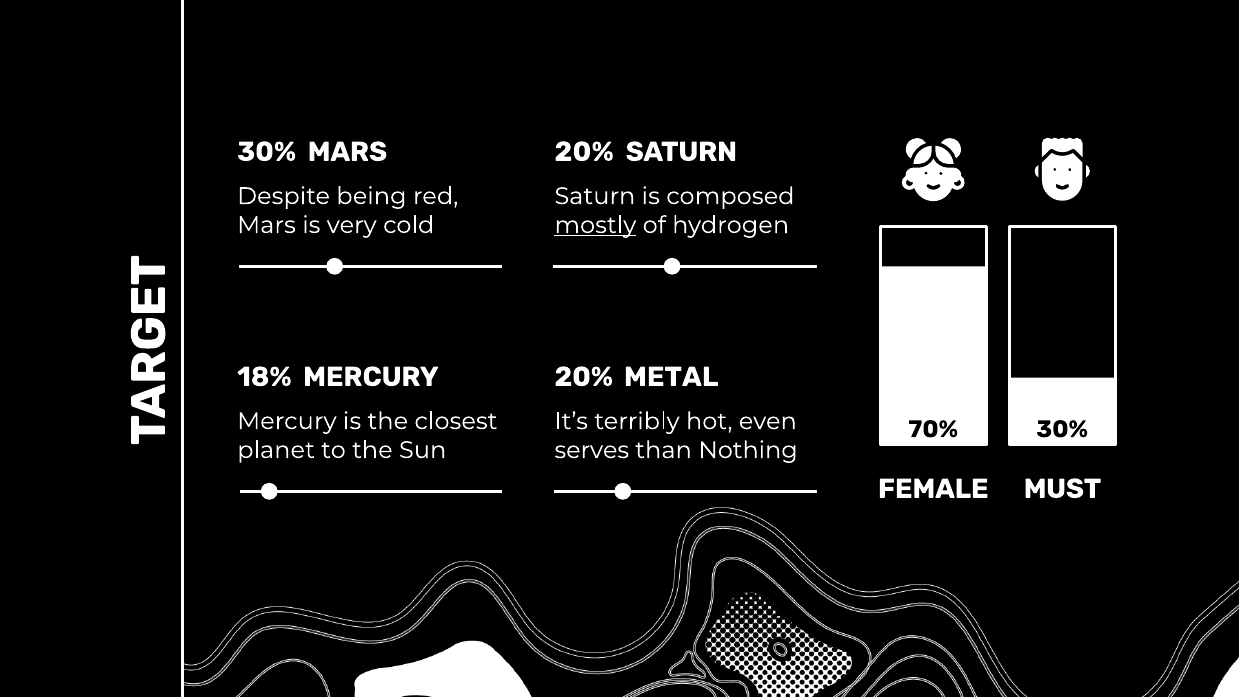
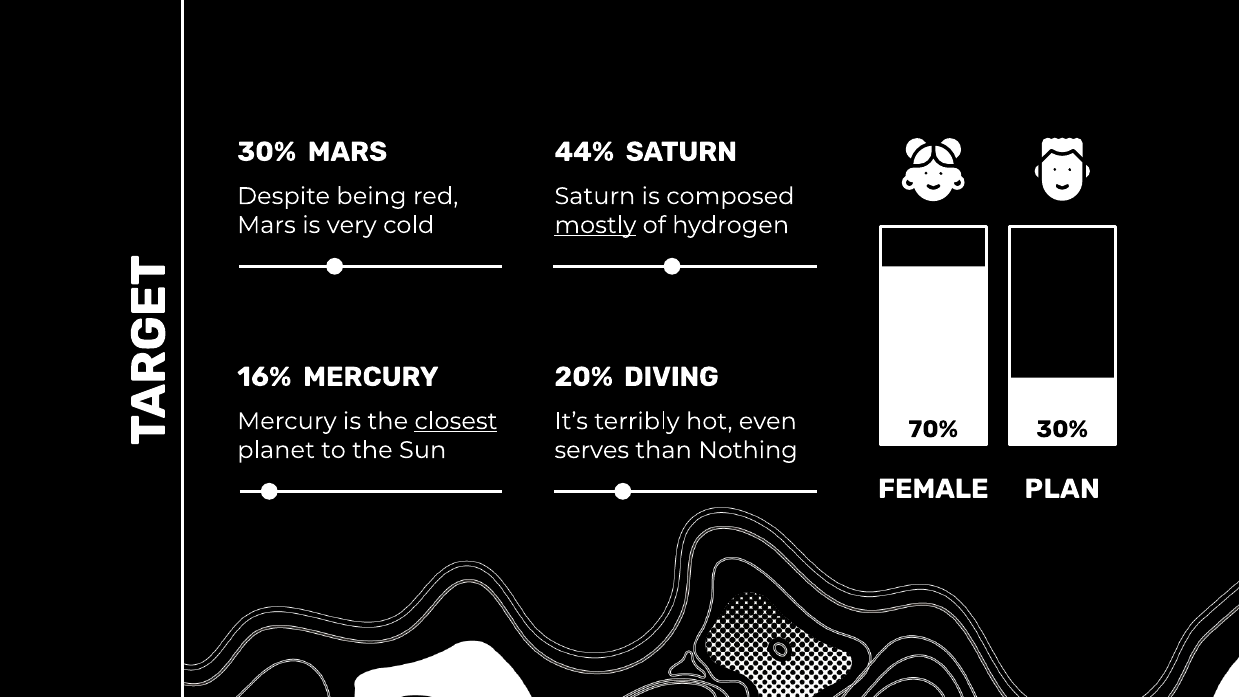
20% at (584, 152): 20% -> 44%
18%: 18% -> 16%
METAL: METAL -> DIVING
closest underline: none -> present
MUST: MUST -> PLAN
